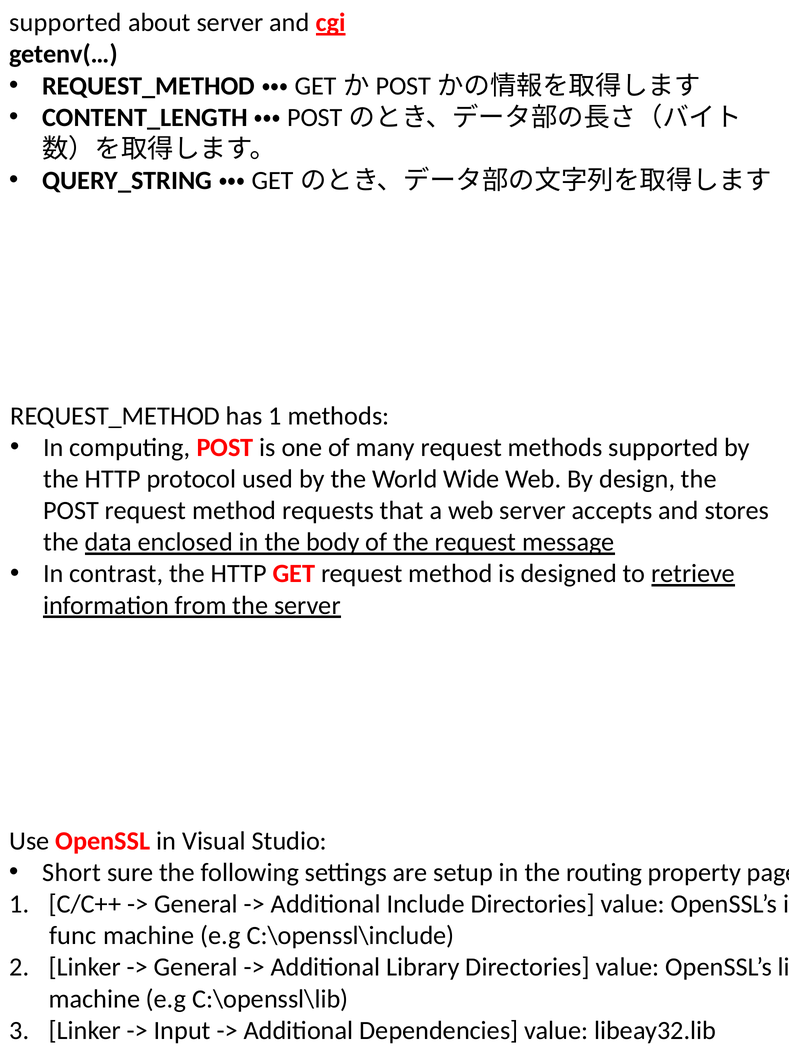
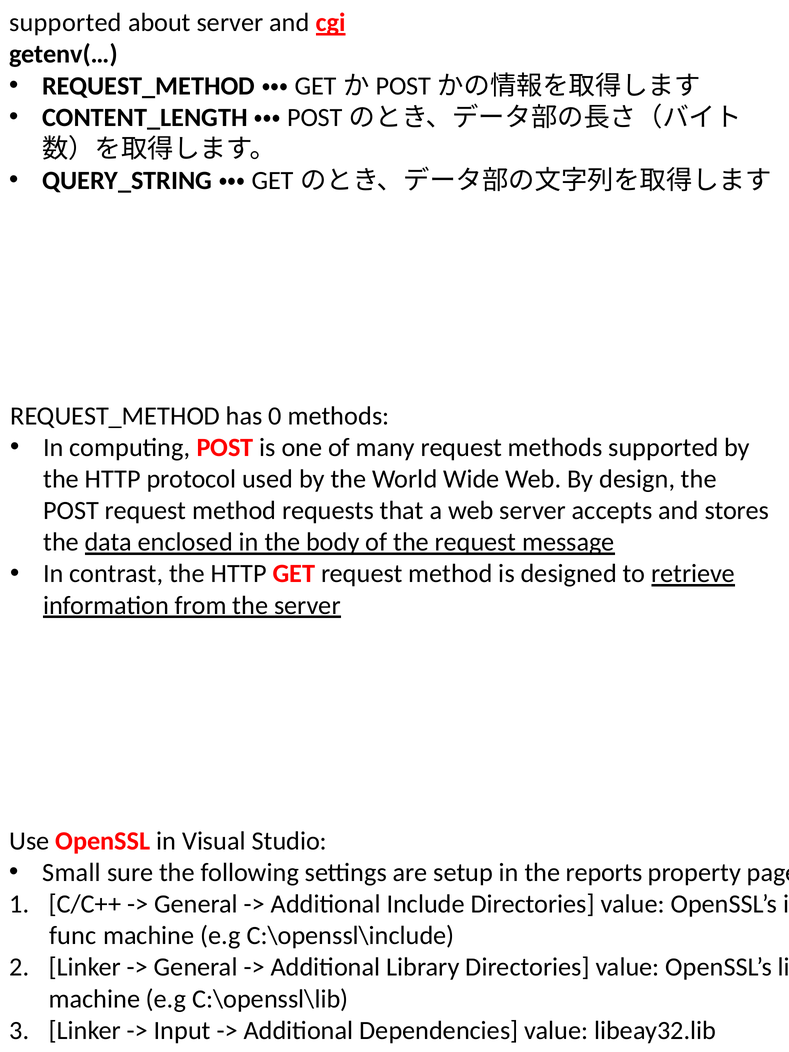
has 1: 1 -> 0
Short: Short -> Small
routing: routing -> reports
